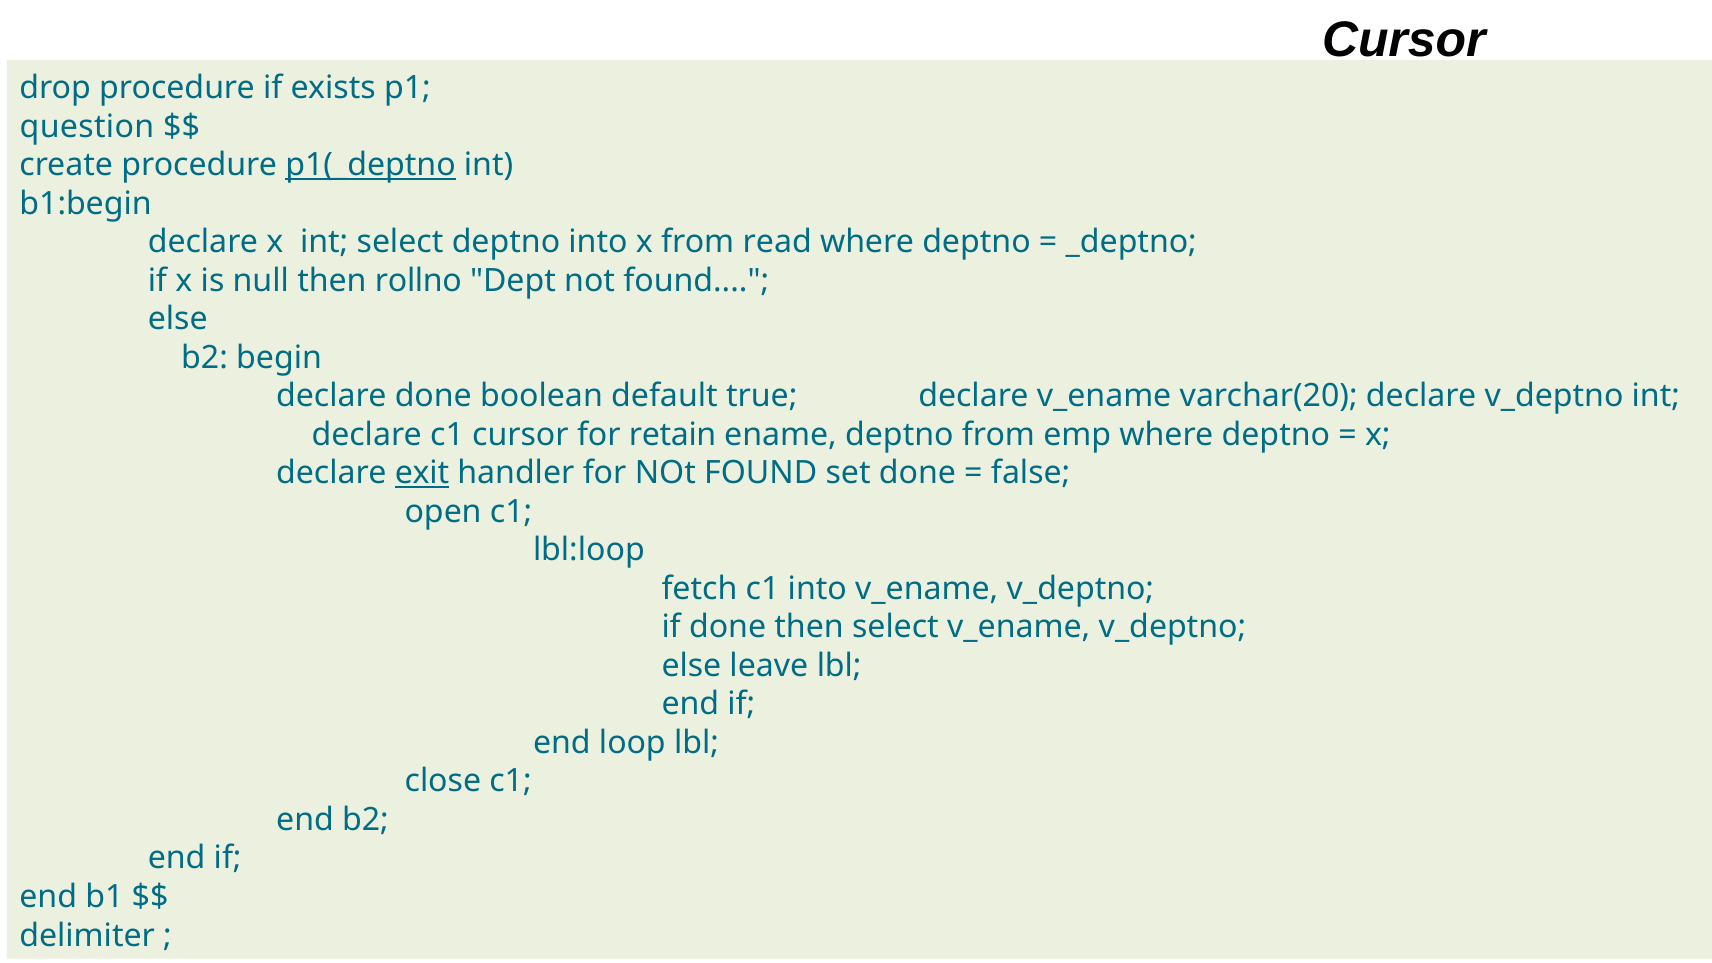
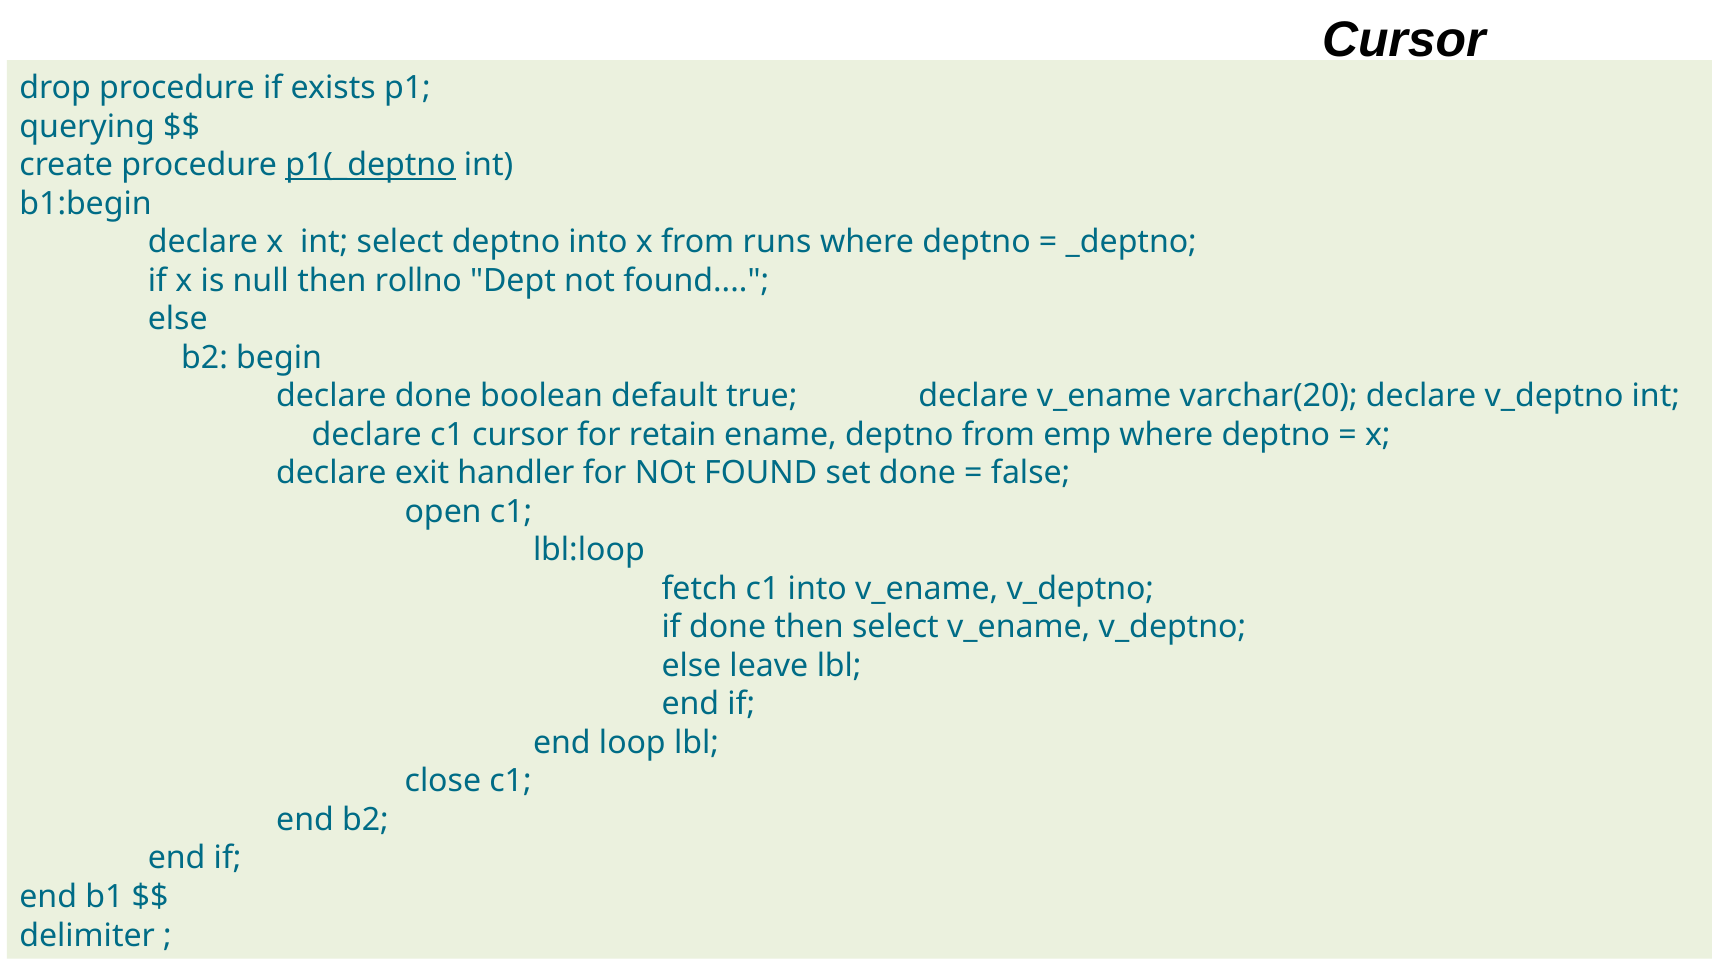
question: question -> querying
read: read -> runs
exit underline: present -> none
